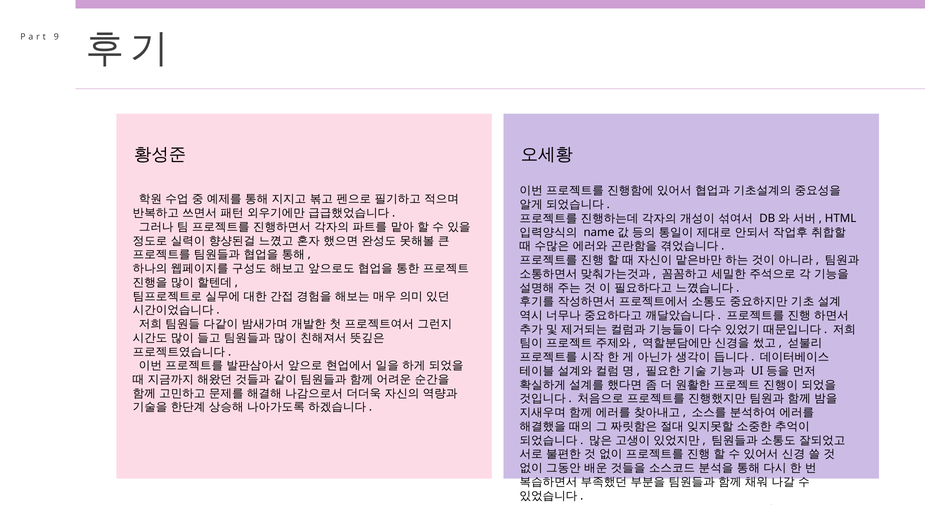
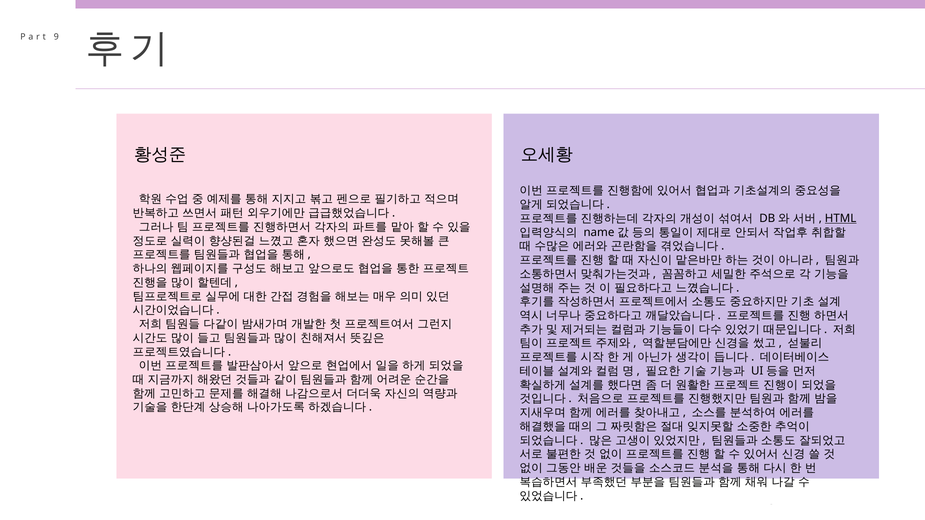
HTML underline: none -> present
